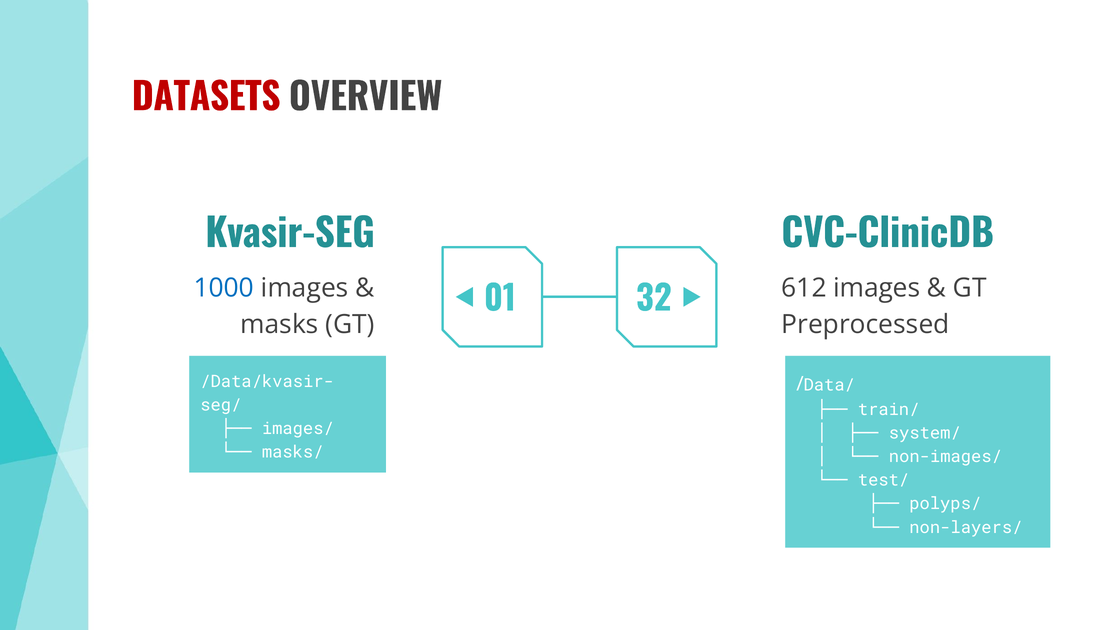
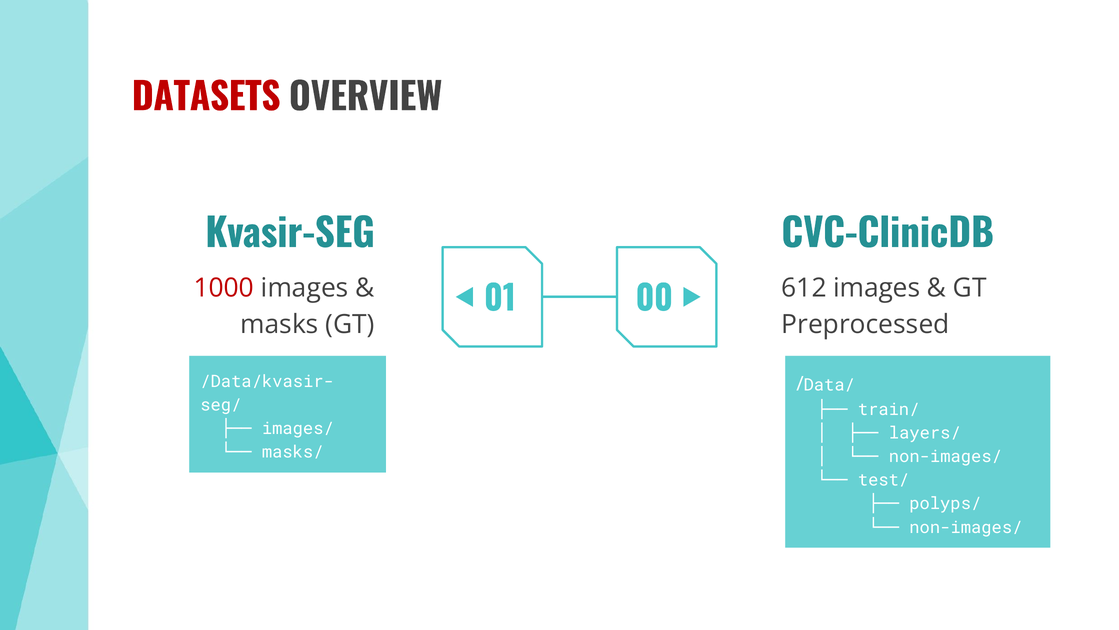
1000 colour: blue -> red
32: 32 -> 00
system/: system/ -> layers/
non-layers/ at (966, 527): non-layers/ -> non-images/
